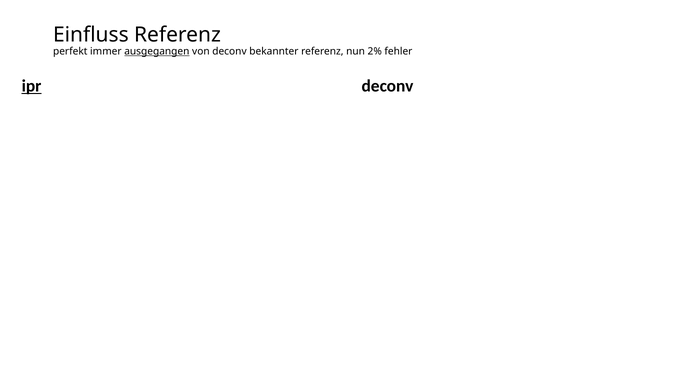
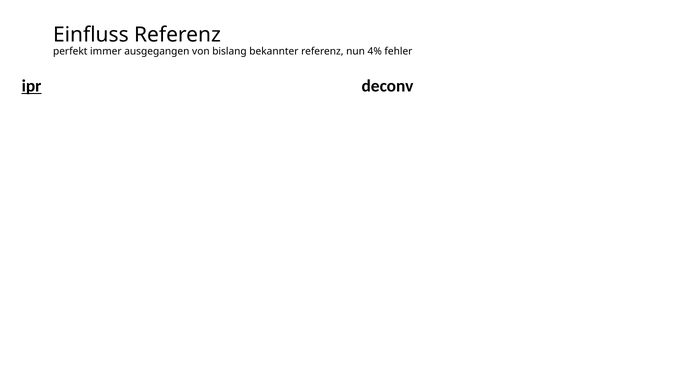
ausgegangen underline: present -> none
von deconv: deconv -> bislang
2%: 2% -> 4%
